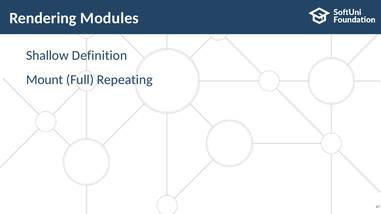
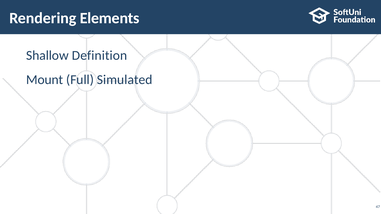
Modules: Modules -> Elements
Repeating: Repeating -> Simulated
